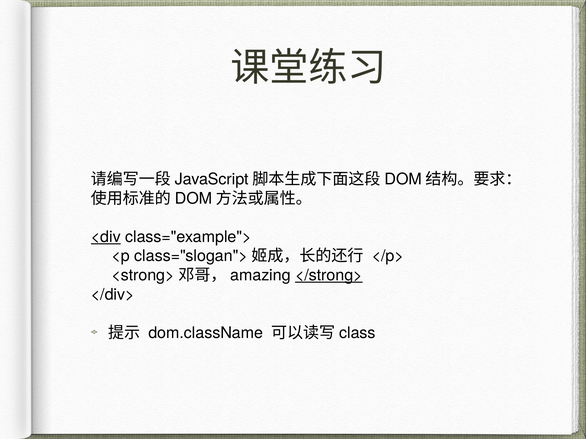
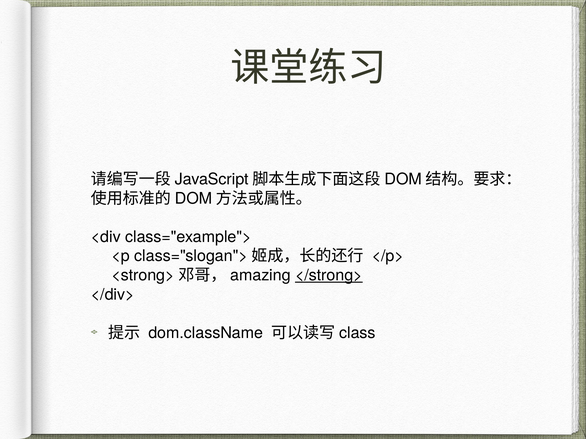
<div underline: present -> none
